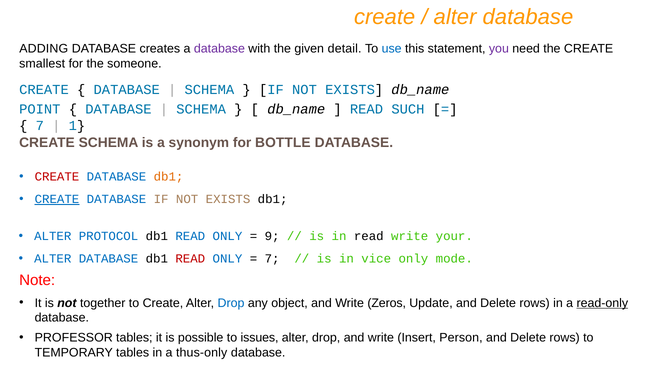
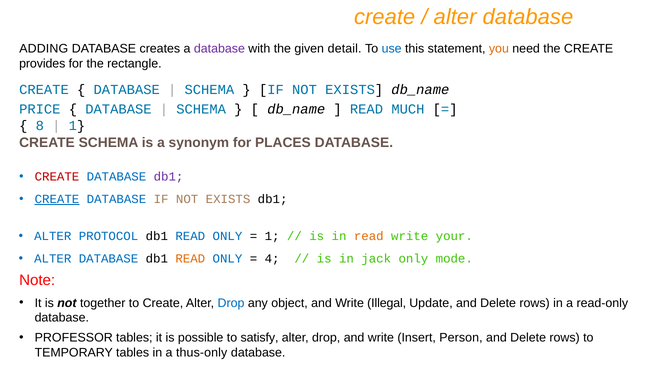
you colour: purple -> orange
smallest: smallest -> provides
someone: someone -> rectangle
POINT: POINT -> PRICE
SUCH: SUCH -> MUCH
7 at (40, 126): 7 -> 8
BOTTLE: BOTTLE -> PLACES
db1 at (169, 177) colour: orange -> purple
9 at (272, 236): 9 -> 1
read at (369, 236) colour: black -> orange
READ at (190, 258) colour: red -> orange
7 at (272, 258): 7 -> 4
vice: vice -> jack
Zeros: Zeros -> Illegal
read-only underline: present -> none
issues: issues -> satisfy
